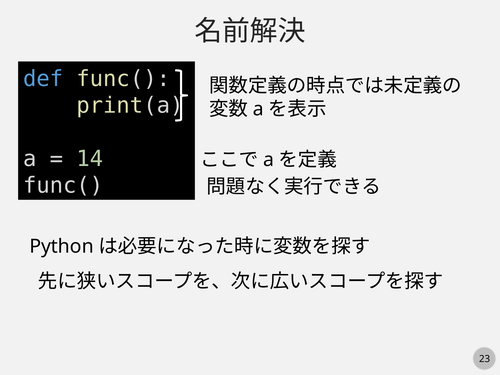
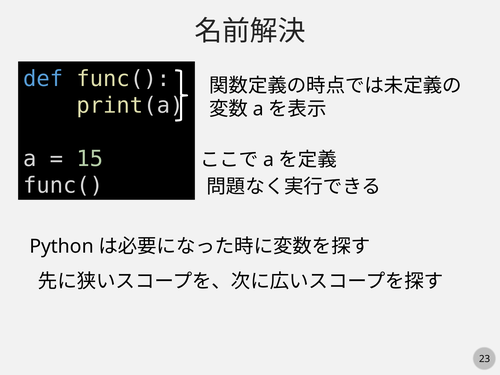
14: 14 -> 15
